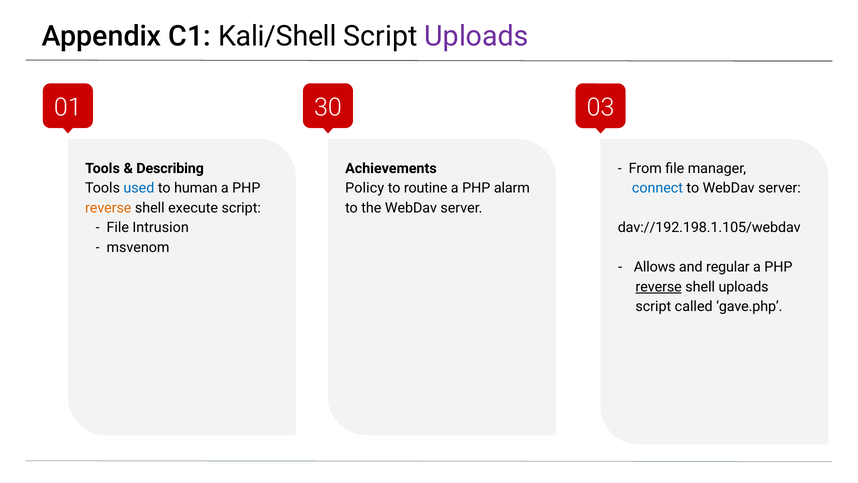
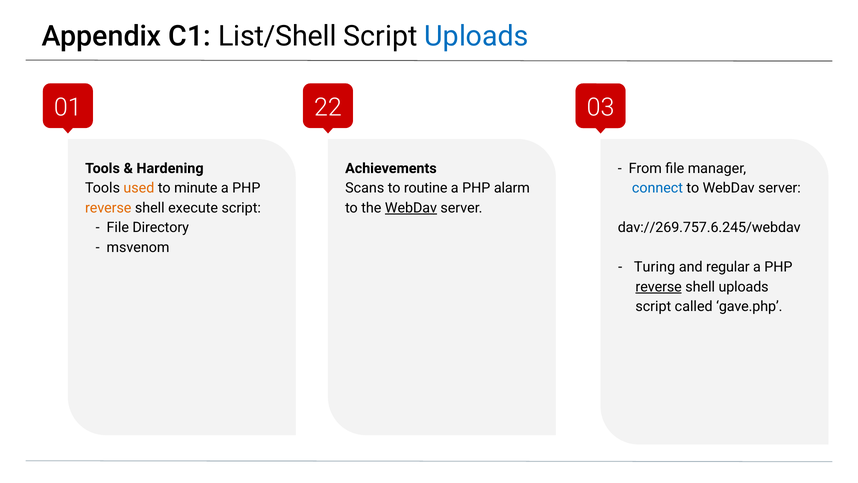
Kali/Shell: Kali/Shell -> List/Shell
Uploads at (477, 36) colour: purple -> blue
30: 30 -> 22
Describing: Describing -> Hardening
used colour: blue -> orange
human: human -> minute
Policy: Policy -> Scans
WebDav at (411, 208) underline: none -> present
Intrusion: Intrusion -> Directory
dav://192.198.1.105/webdav: dav://192.198.1.105/webdav -> dav://269.757.6.245/webdav
Allows: Allows -> Turing
